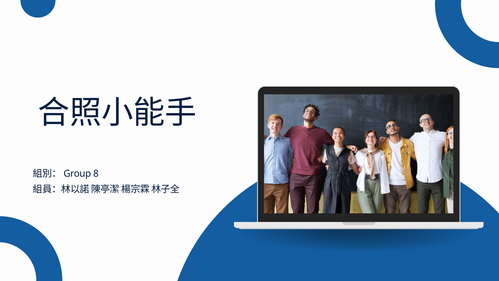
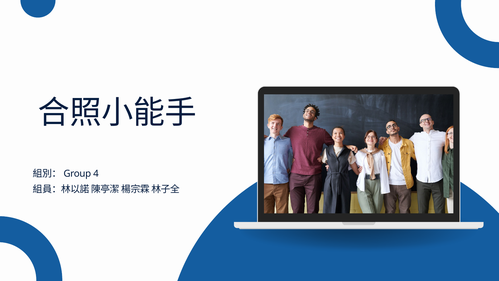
8: 8 -> 4
